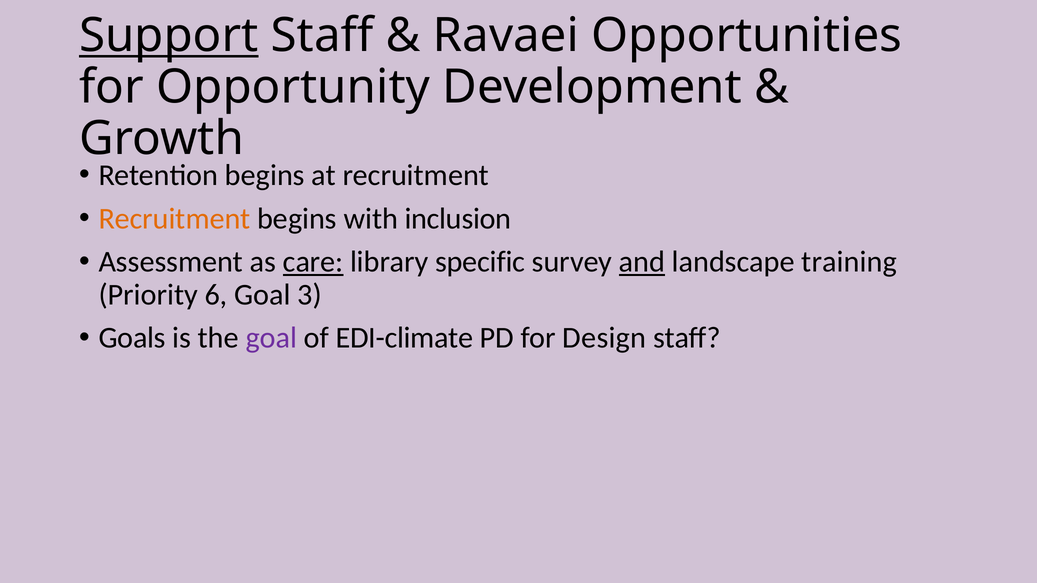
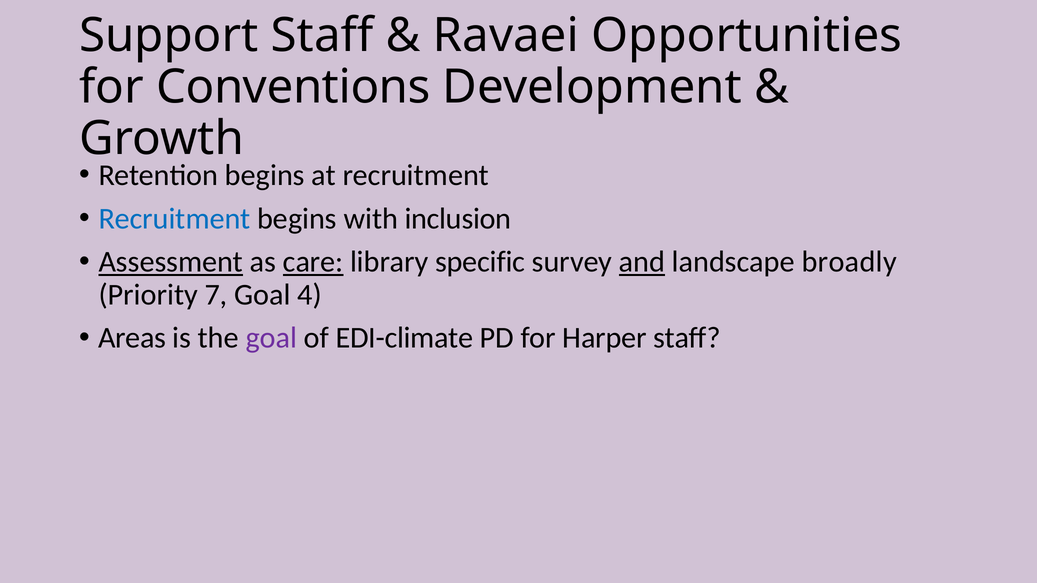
Support underline: present -> none
Opportunity: Opportunity -> Conventions
Recruitment at (174, 219) colour: orange -> blue
Assessment underline: none -> present
training: training -> broadly
6: 6 -> 7
3: 3 -> 4
Goals: Goals -> Areas
Design: Design -> Harper
